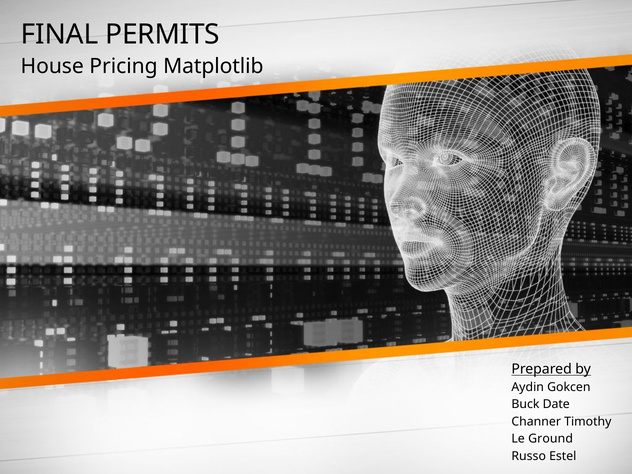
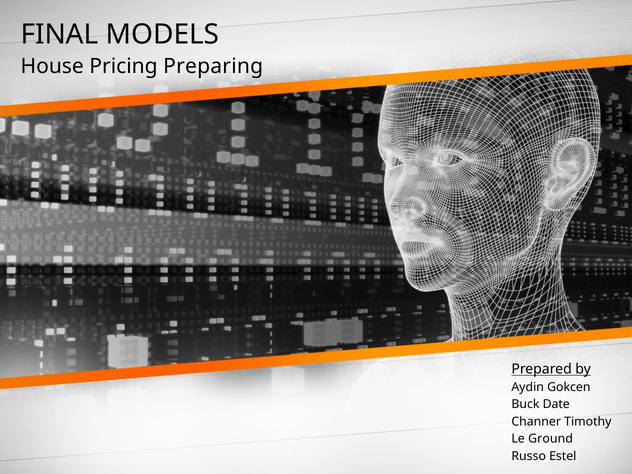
PERMITS: PERMITS -> MODELS
Matplotlib: Matplotlib -> Preparing
